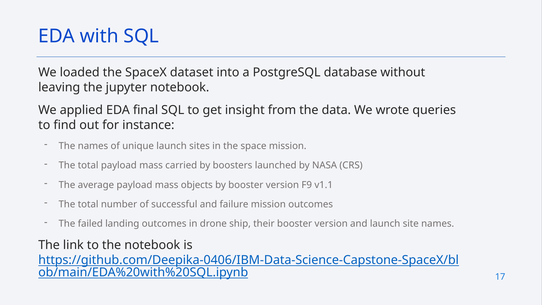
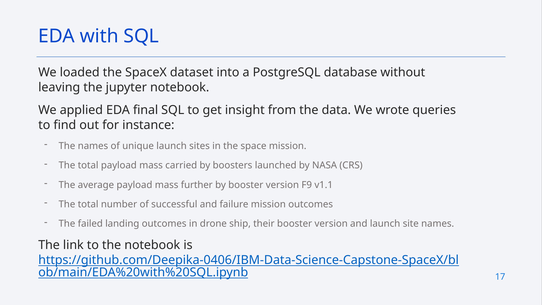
objects: objects -> further
